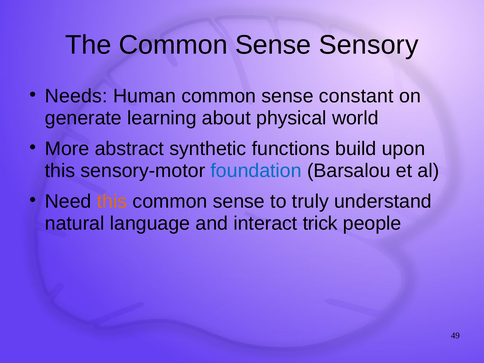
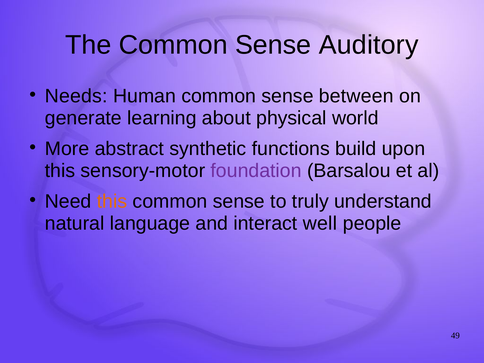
Sensory: Sensory -> Auditory
constant: constant -> between
foundation colour: blue -> purple
trick: trick -> well
